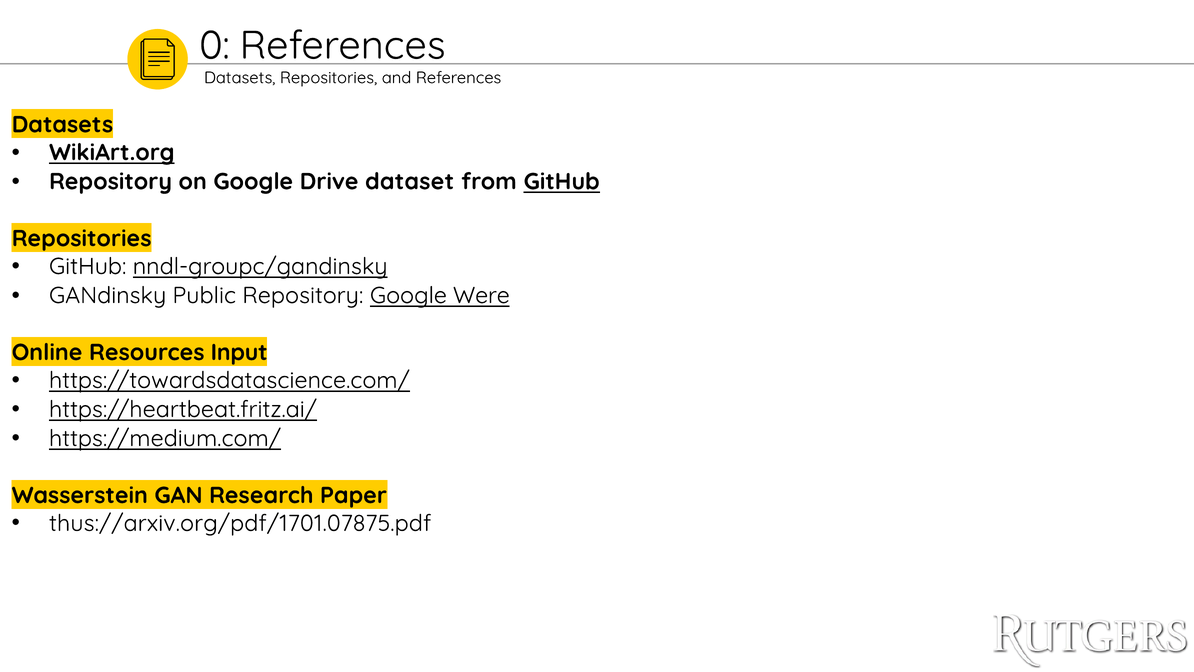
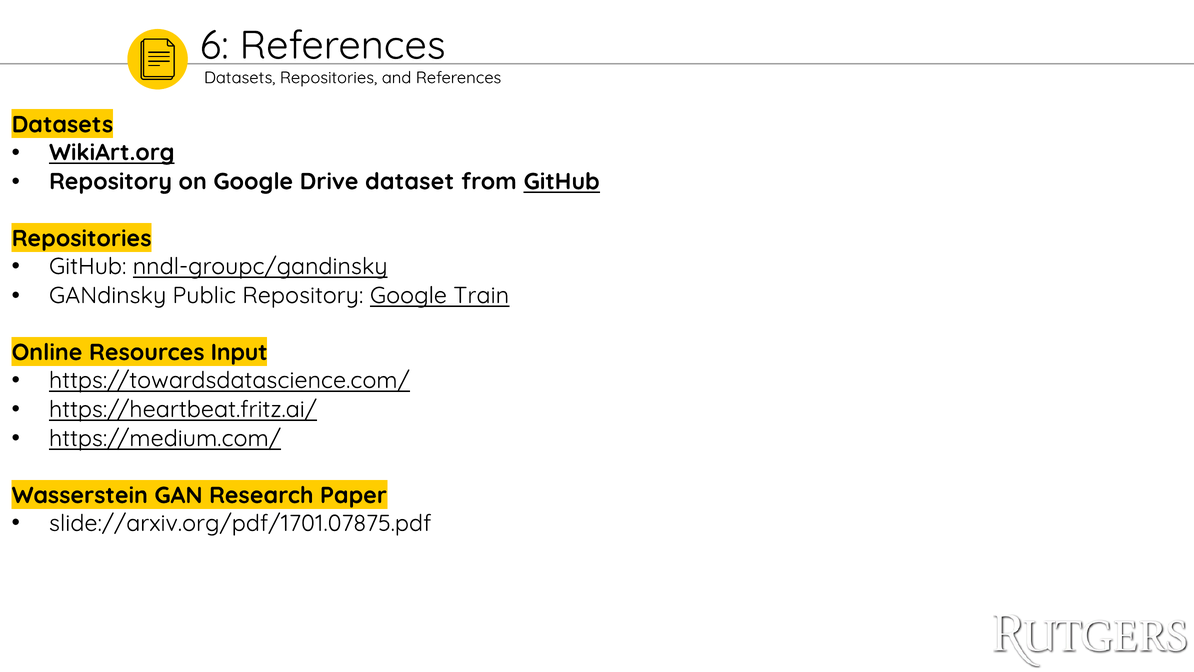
0: 0 -> 6
Were: Were -> Train
thus://arxiv.org/pdf/1701.07875.pdf: thus://arxiv.org/pdf/1701.07875.pdf -> slide://arxiv.org/pdf/1701.07875.pdf
